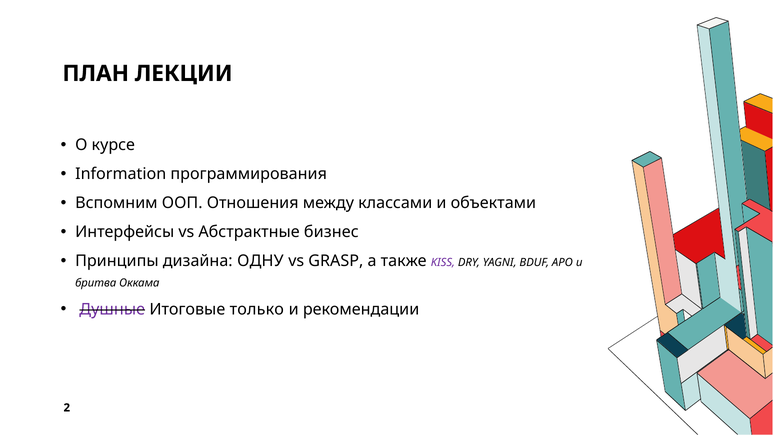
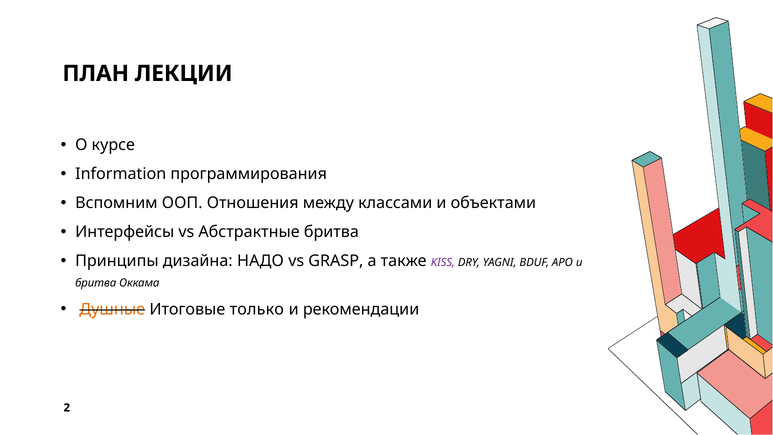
Абстрактные бизнес: бизнес -> бритва
ОДНУ: ОДНУ -> НАДО
Душные colour: purple -> orange
